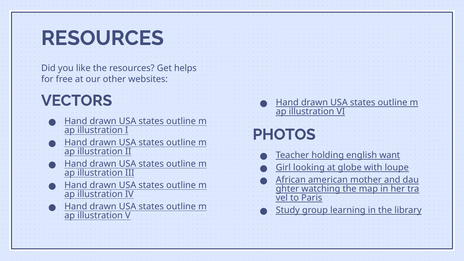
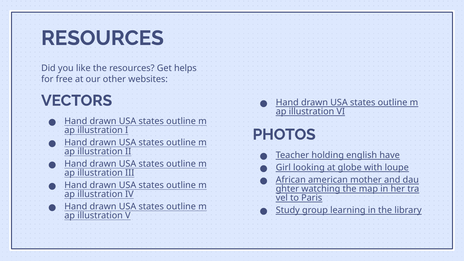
want: want -> have
